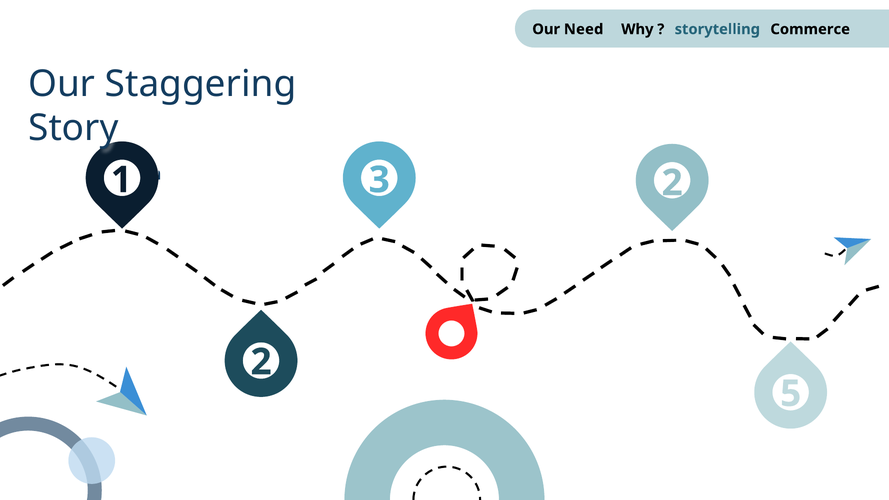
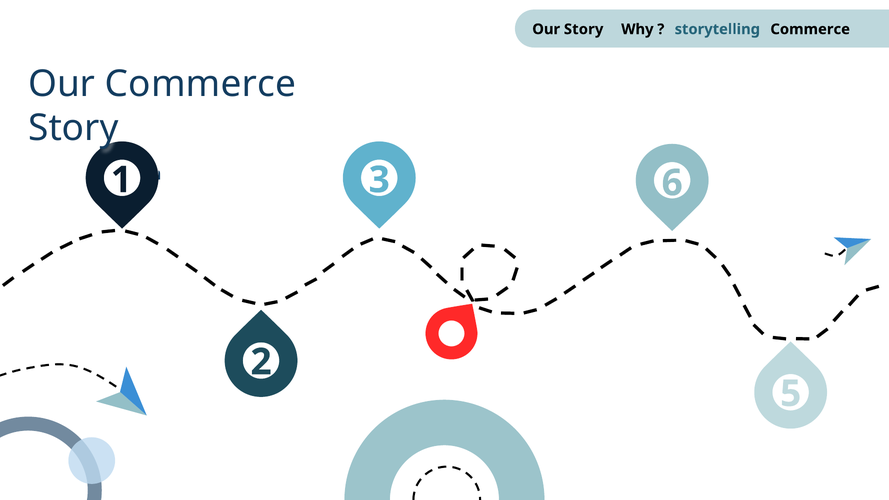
Our Need: Need -> Story
Our Staggering: Staggering -> Commerce
3 2: 2 -> 6
